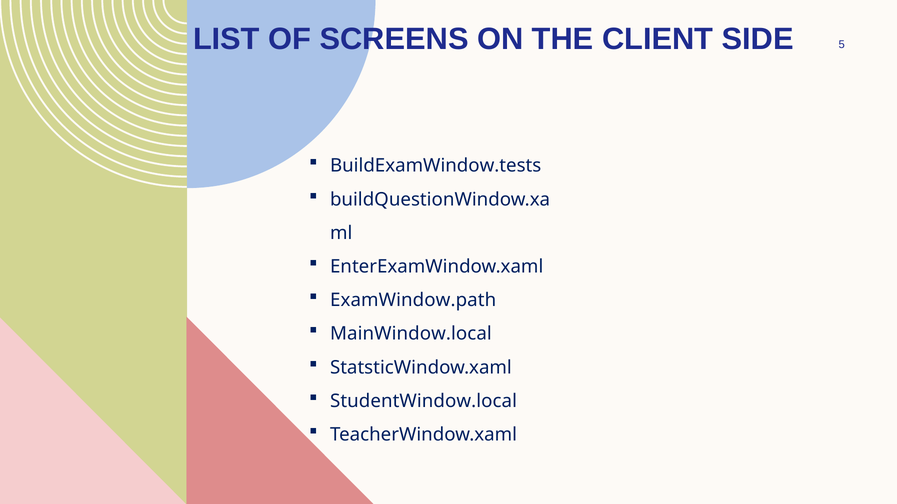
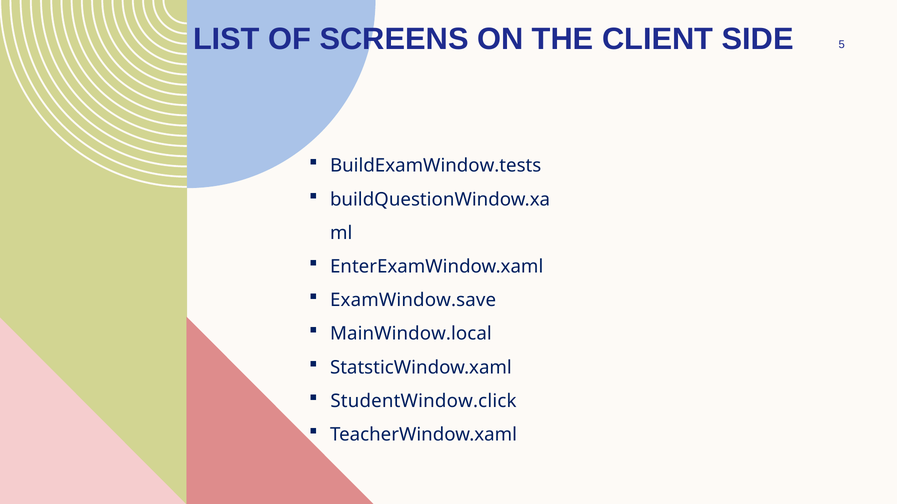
ExamWindow.path: ExamWindow.path -> ExamWindow.save
StudentWindow.local: StudentWindow.local -> StudentWindow.click
